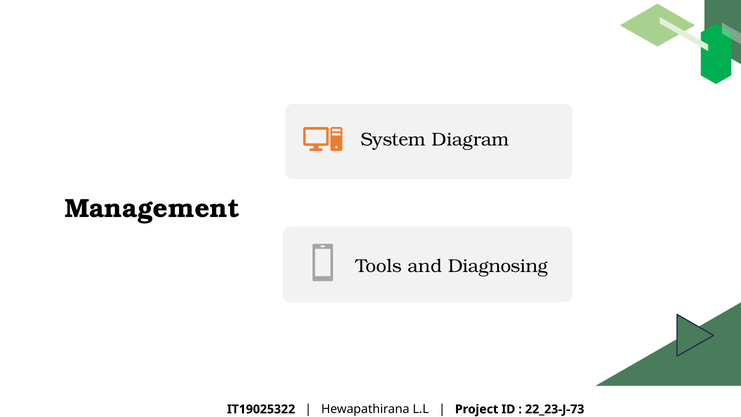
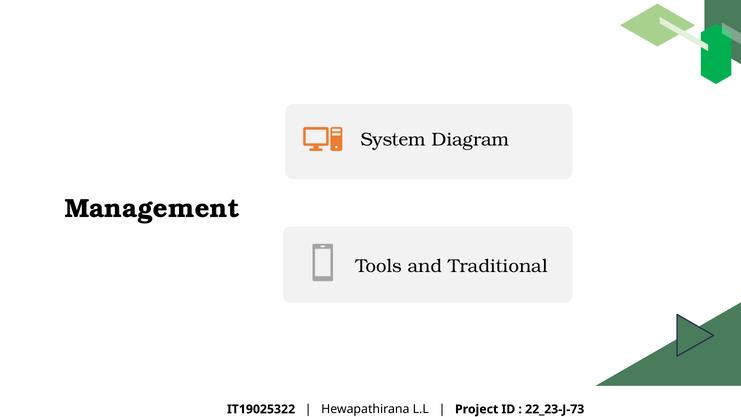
Diagnosing: Diagnosing -> Traditional
